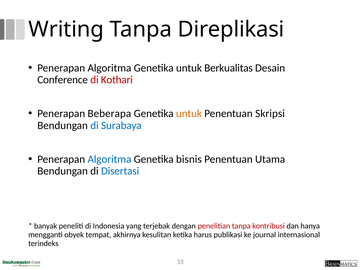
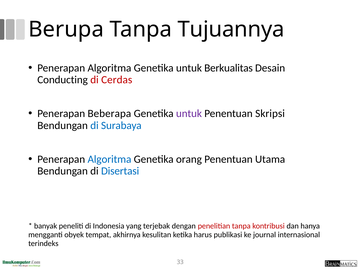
Writing: Writing -> Berupa
Direplikasi: Direplikasi -> Tujuannya
Conference: Conference -> Conducting
Kothari: Kothari -> Cerdas
untuk at (189, 113) colour: orange -> purple
bisnis: bisnis -> orang
